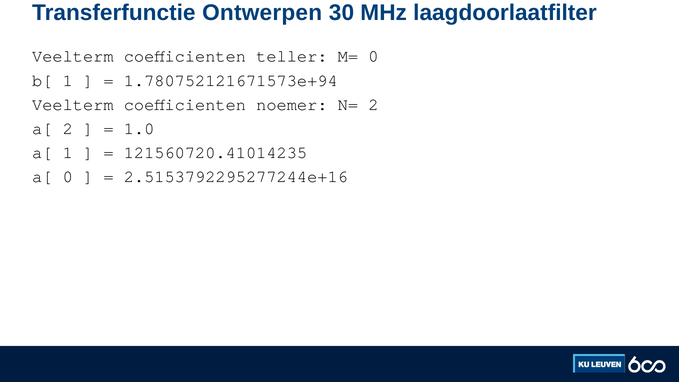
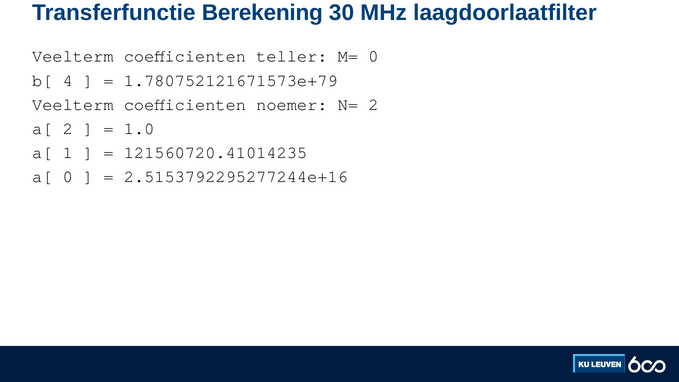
Ontwerpen: Ontwerpen -> Berekening
b[ 1: 1 -> 4
1.780752121671573e+94: 1.780752121671573e+94 -> 1.780752121671573e+79
